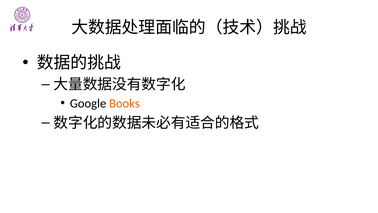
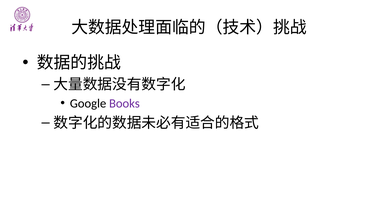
Books colour: orange -> purple
